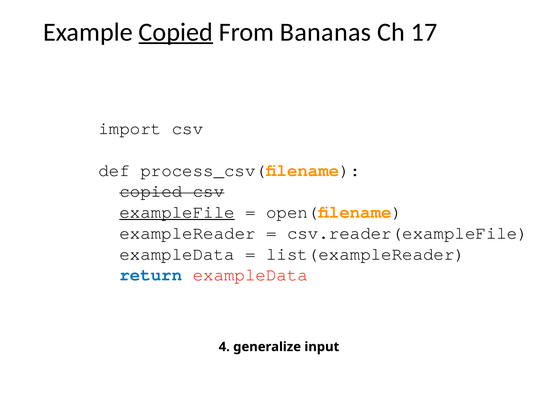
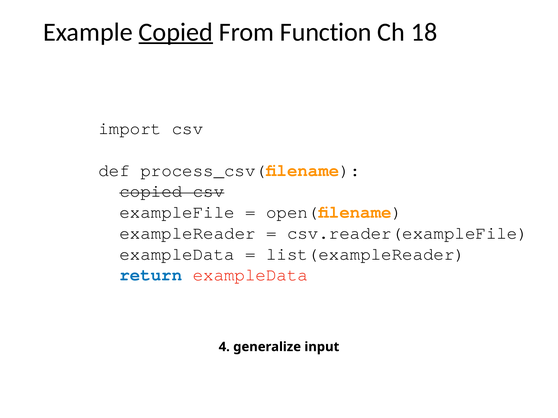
Bananas: Bananas -> Function
17: 17 -> 18
exampleFile underline: present -> none
